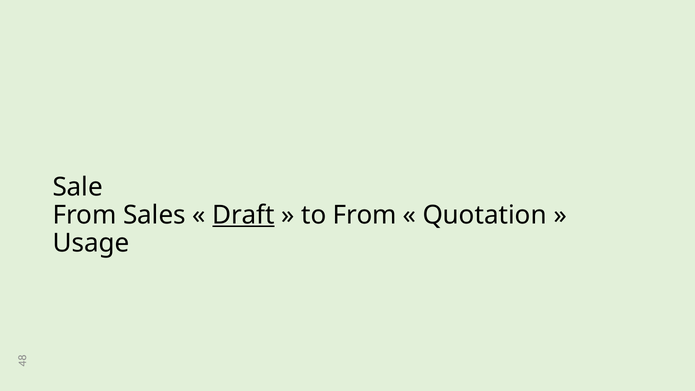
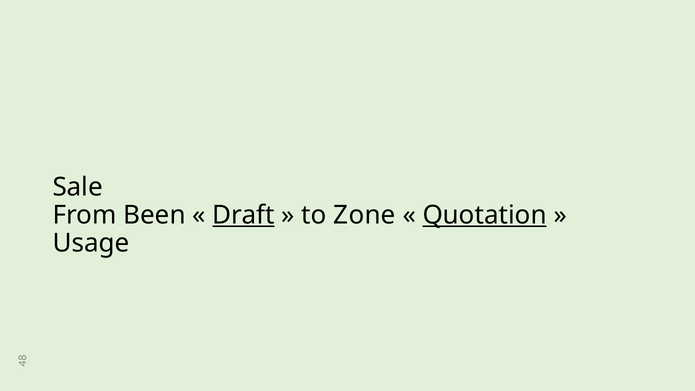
Sales: Sales -> Been
to From: From -> Zone
Quotation underline: none -> present
